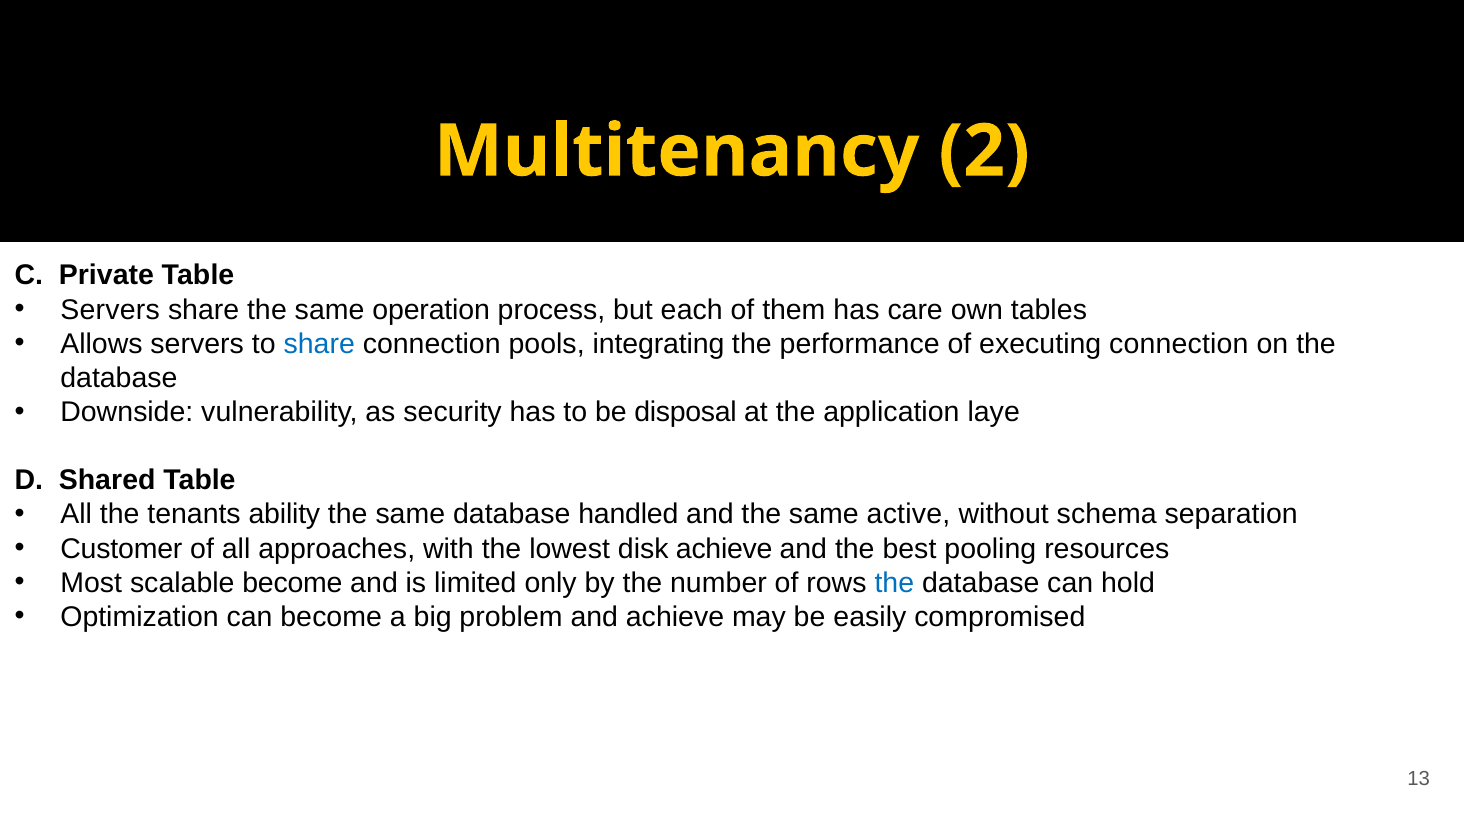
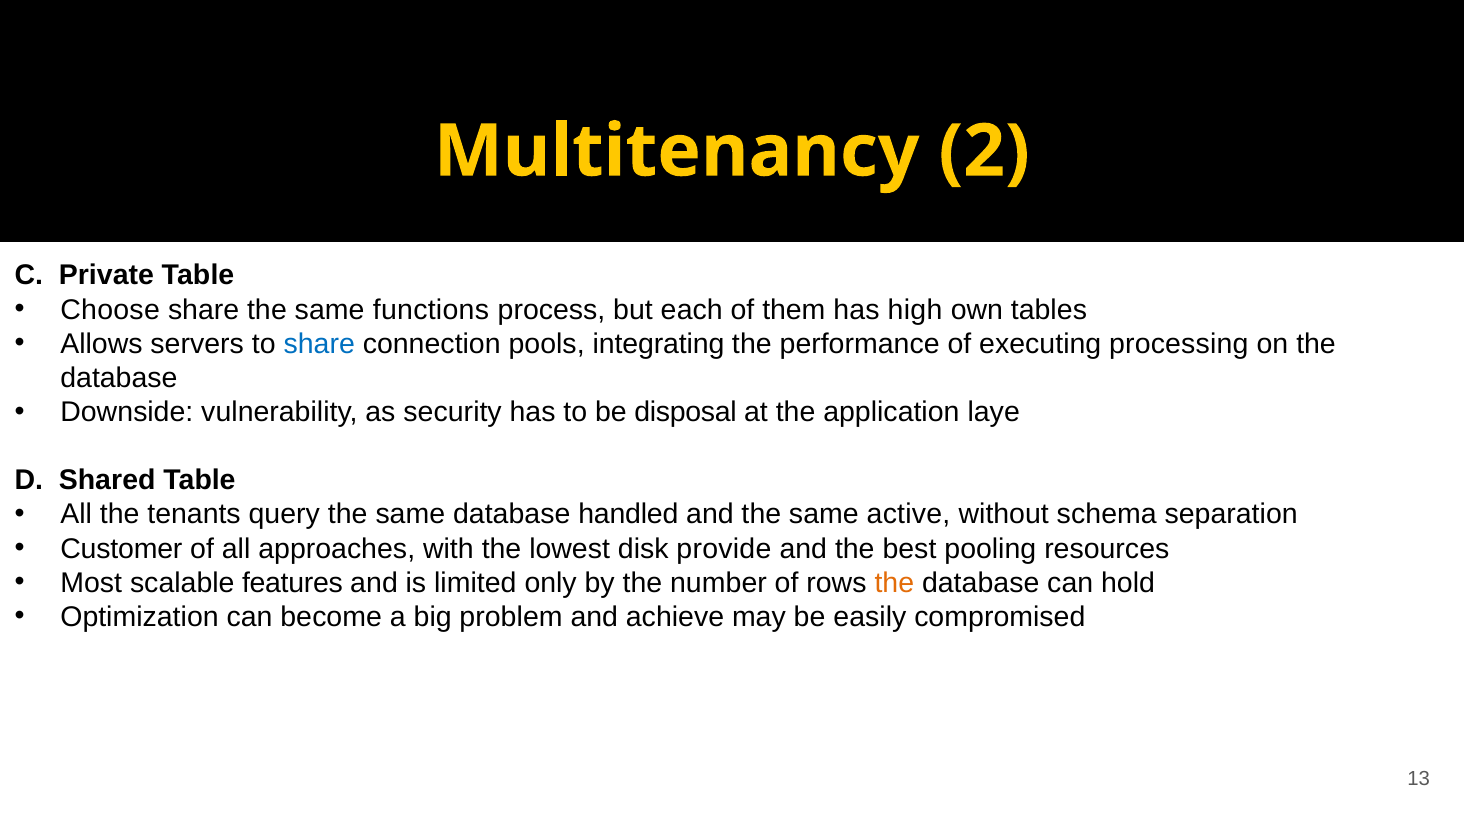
Servers at (110, 310): Servers -> Choose
operation: operation -> functions
care: care -> high
executing connection: connection -> processing
ability: ability -> query
disk achieve: achieve -> provide
scalable become: become -> features
the at (894, 583) colour: blue -> orange
